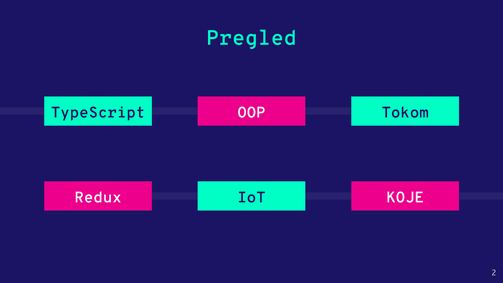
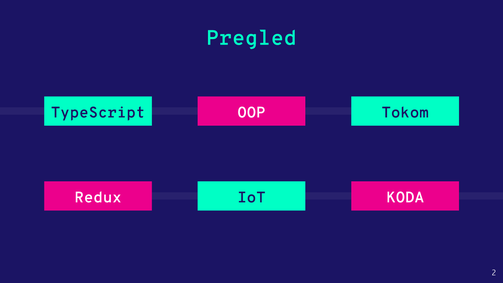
KOJE: KOJE -> KODA
